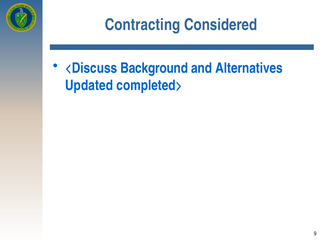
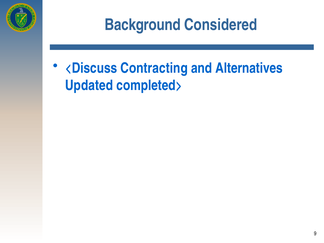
Contracting: Contracting -> Background
Background: Background -> Contracting
